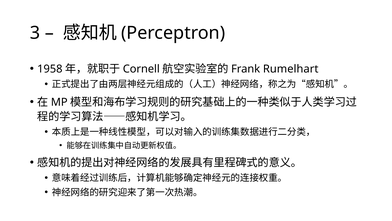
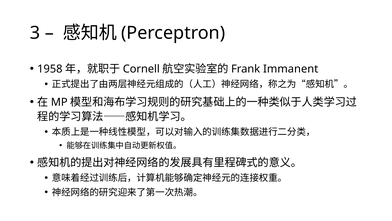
Rumelhart: Rumelhart -> Immanent
